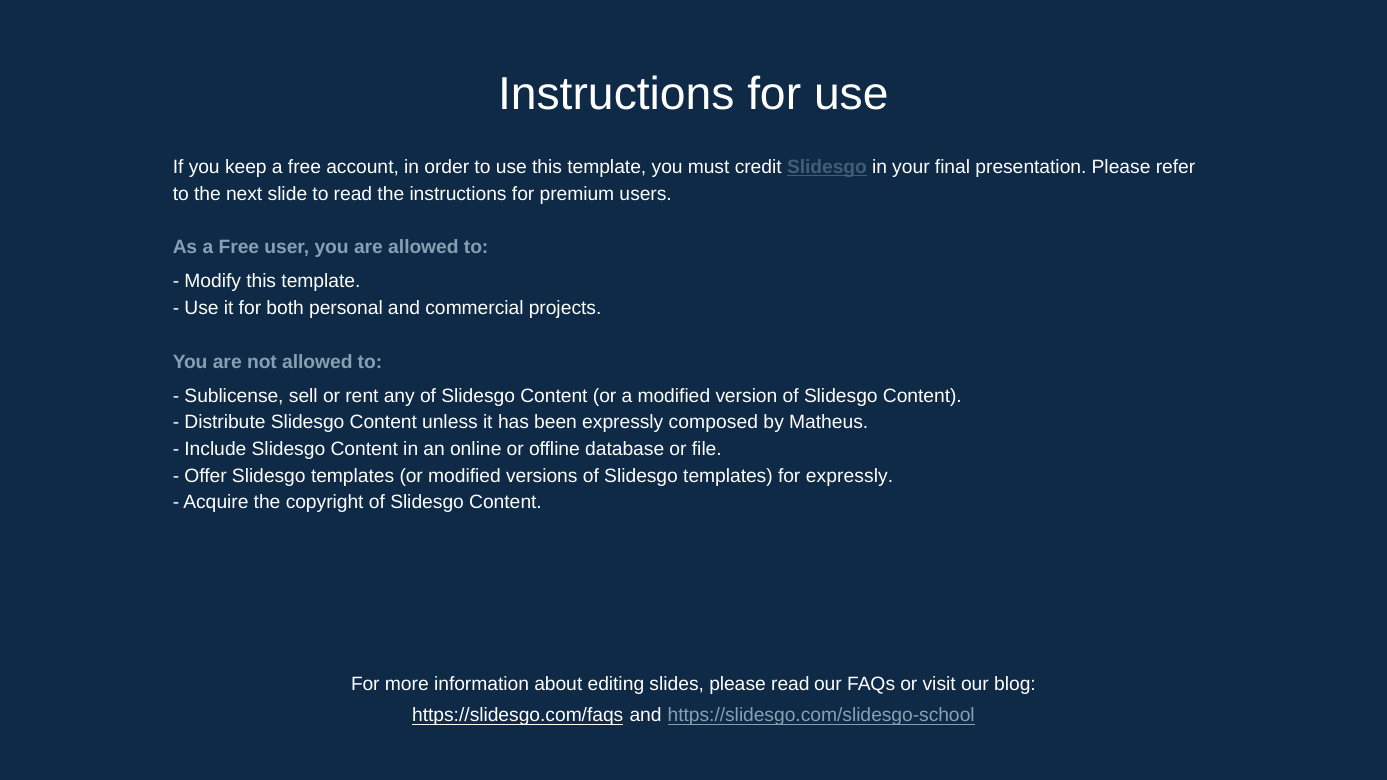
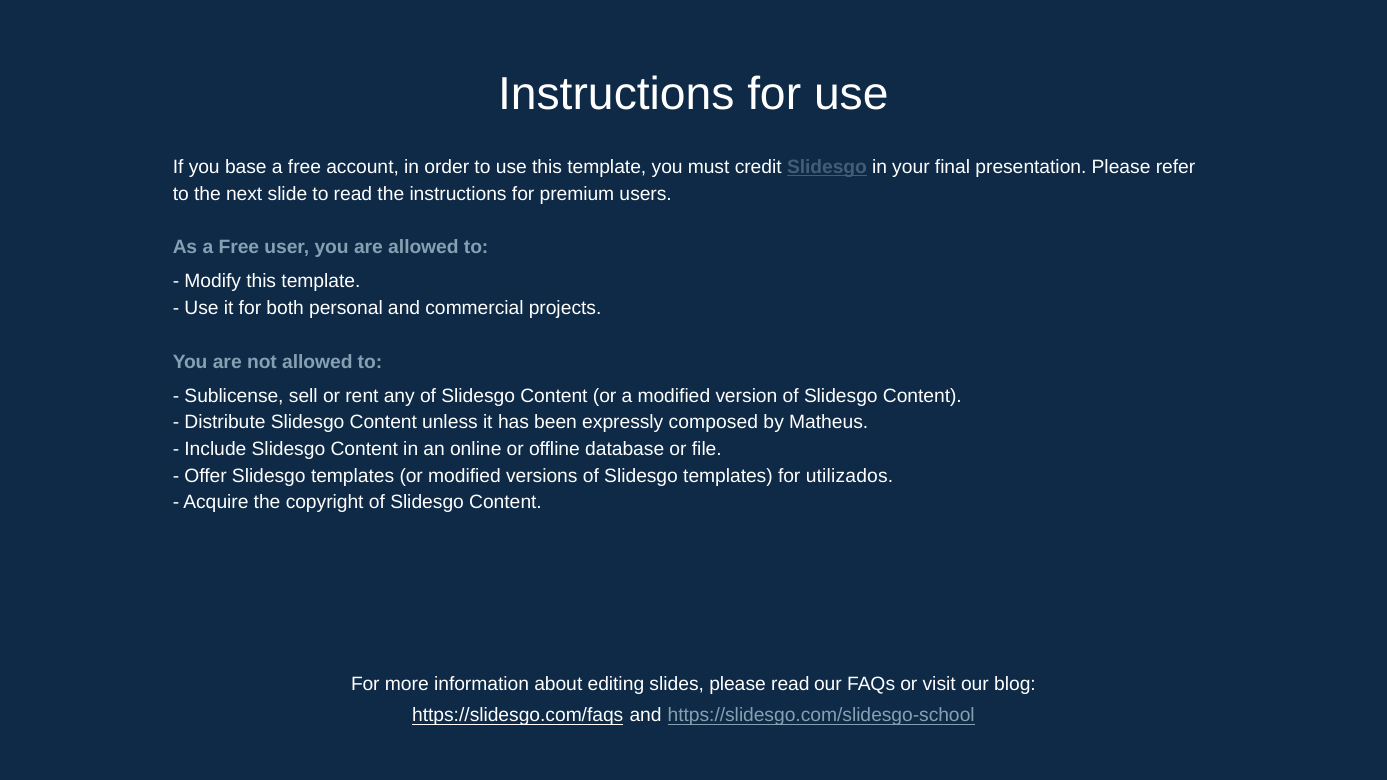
keep: keep -> base
for expressly: expressly -> utilizados
